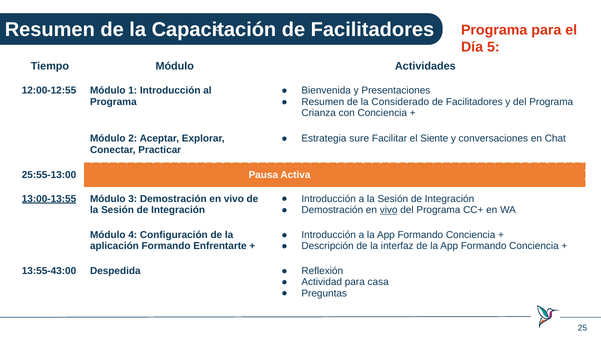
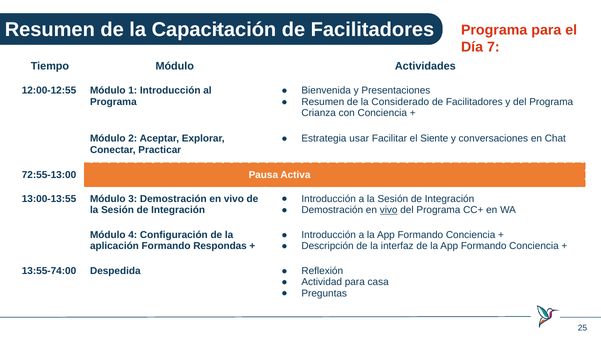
5: 5 -> 7
sure: sure -> usar
25:55-13:00: 25:55-13:00 -> 72:55-13:00
13:00-13:55 underline: present -> none
Enfrentarte: Enfrentarte -> Respondas
13:55-43:00: 13:55-43:00 -> 13:55-74:00
